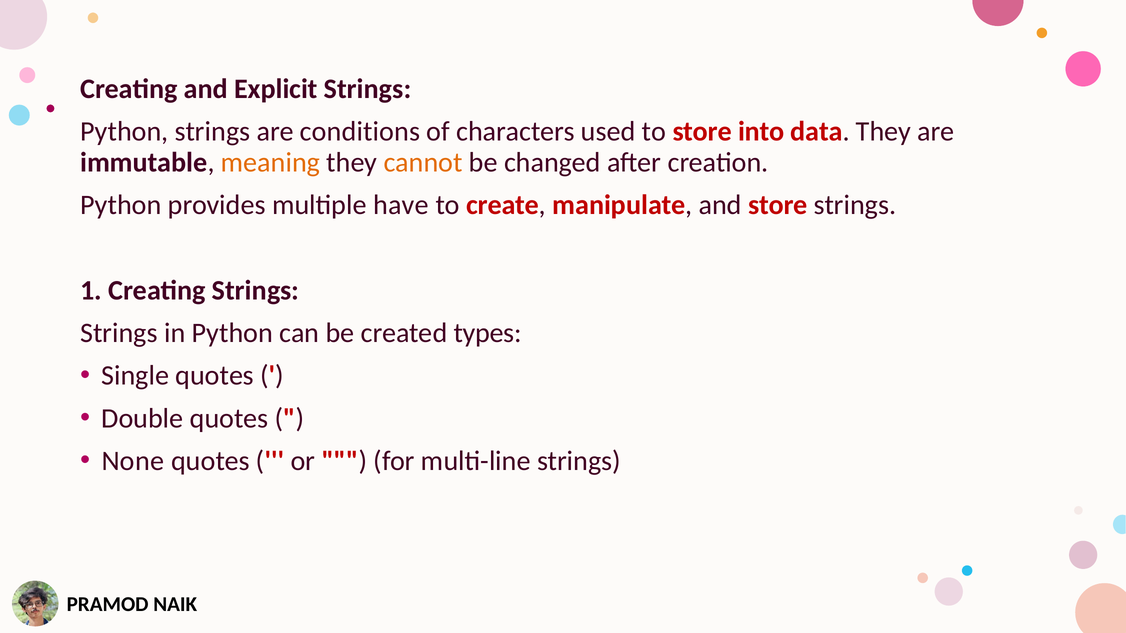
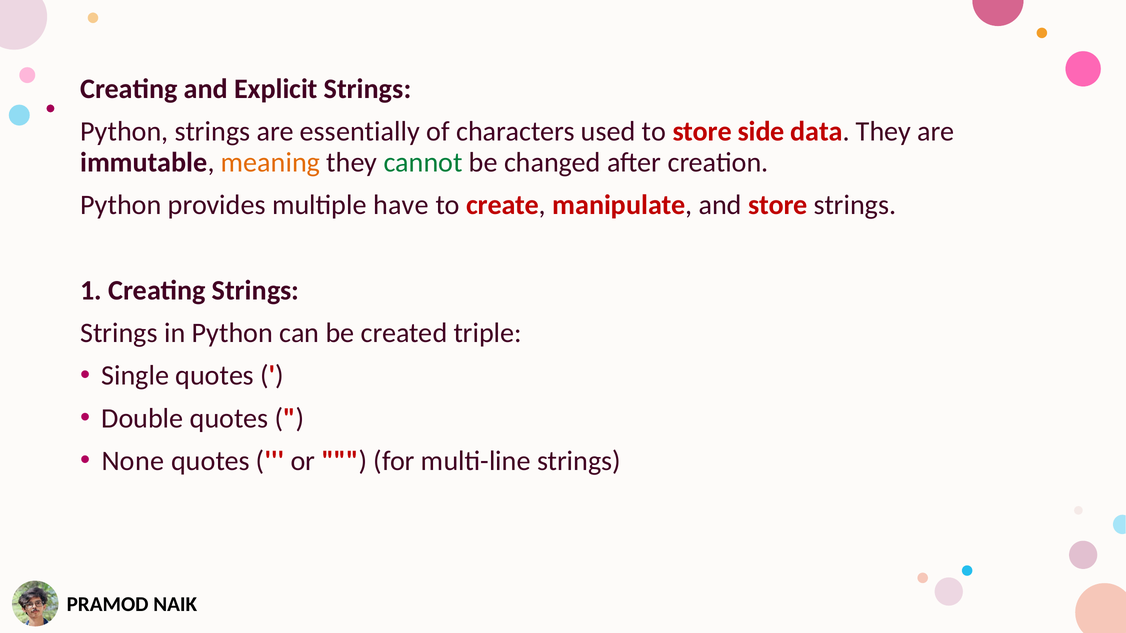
conditions: conditions -> essentially
into: into -> side
cannot colour: orange -> green
types: types -> triple
